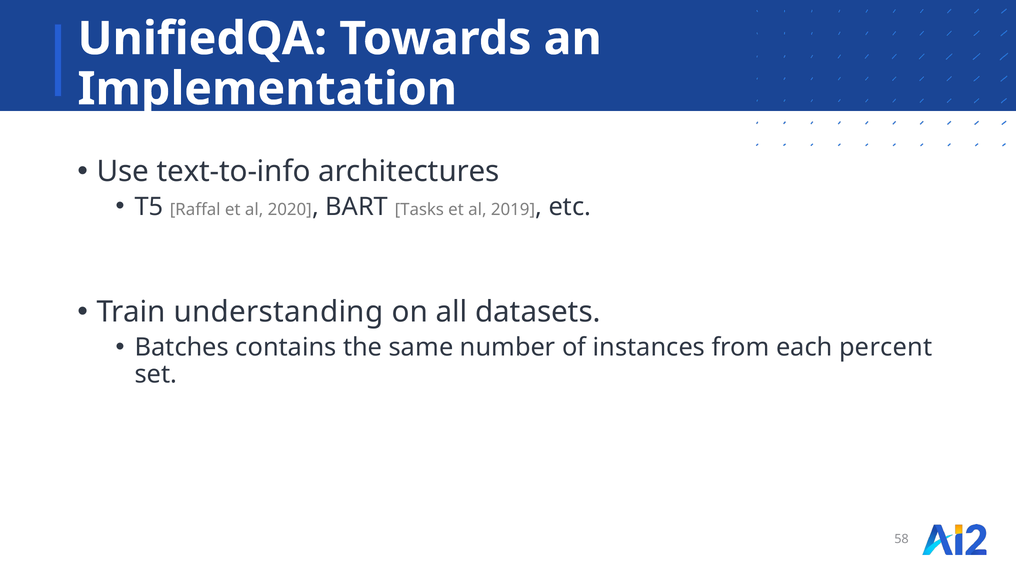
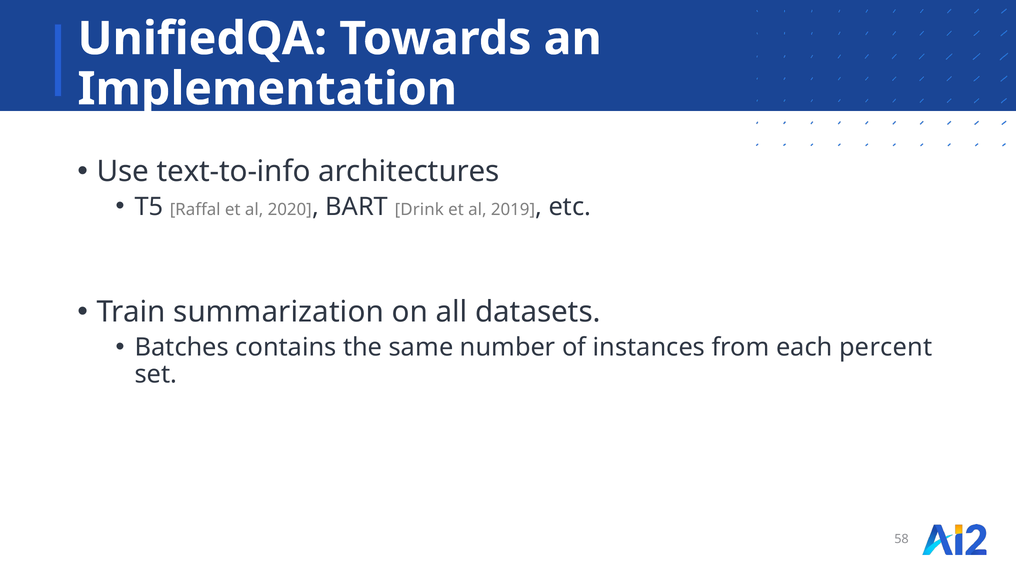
Tasks: Tasks -> Drink
understanding: understanding -> summarization
